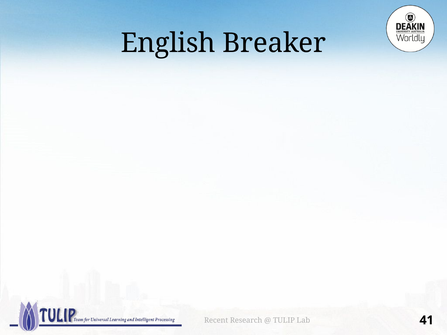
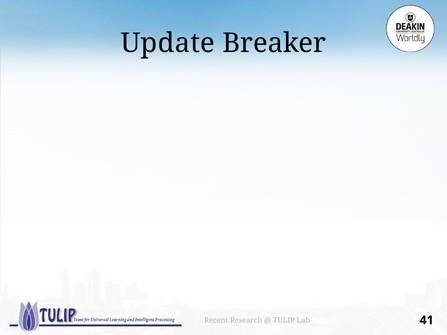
English: English -> Update
